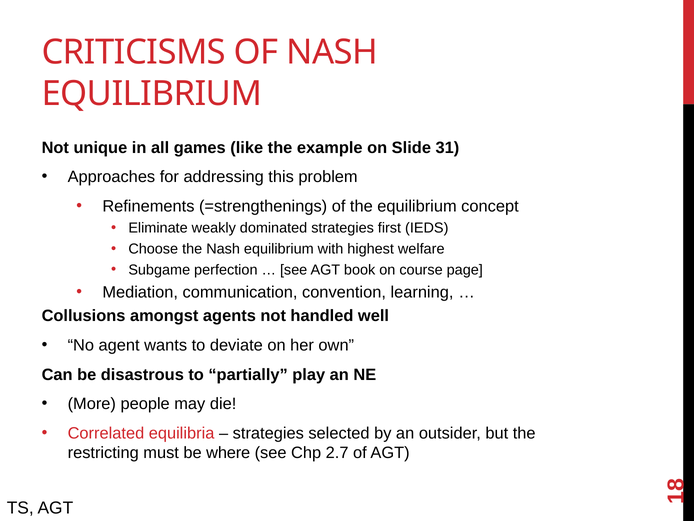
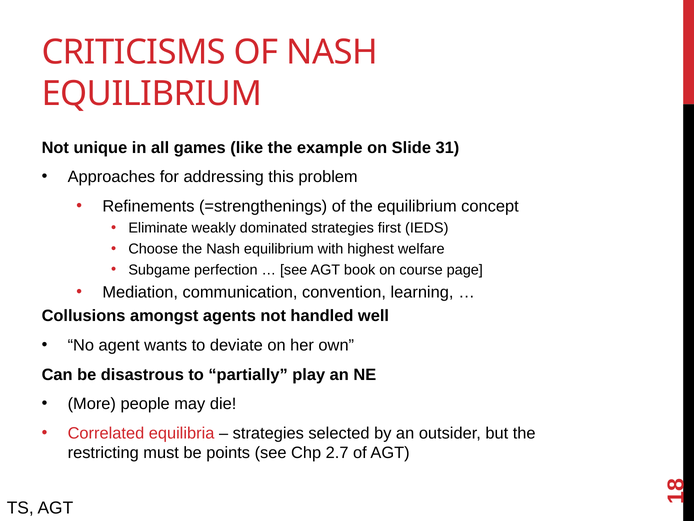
where: where -> points
